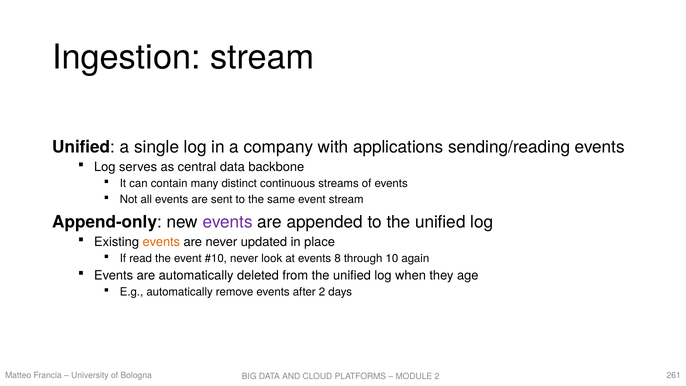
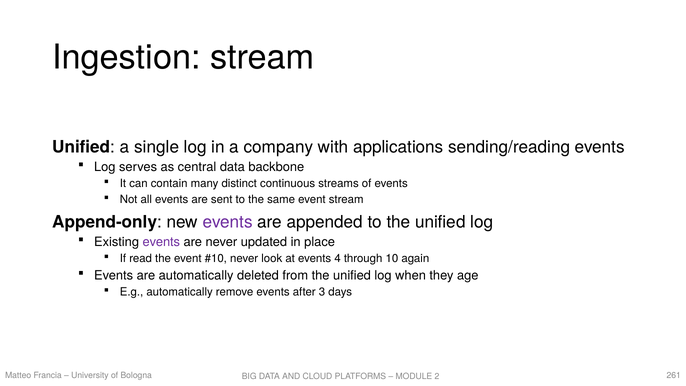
events at (161, 242) colour: orange -> purple
8: 8 -> 4
after 2: 2 -> 3
